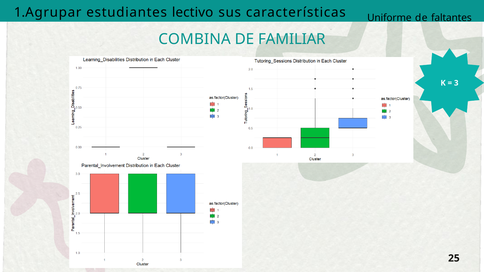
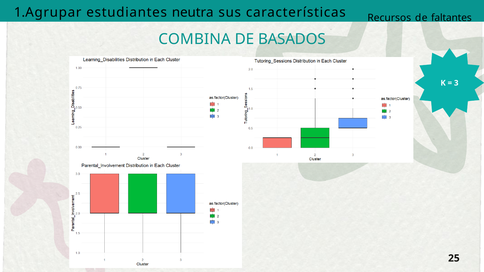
lectivo: lectivo -> neutra
Uniforme: Uniforme -> Recursos
FAMILIAR: FAMILIAR -> BASADOS
